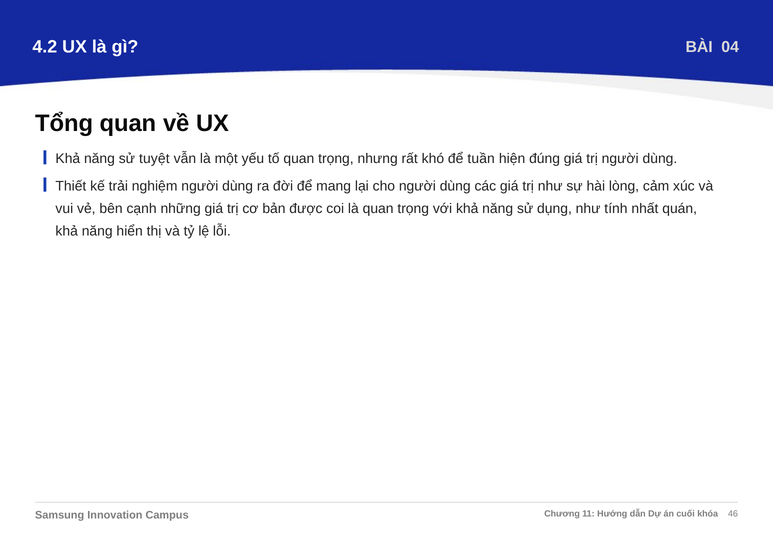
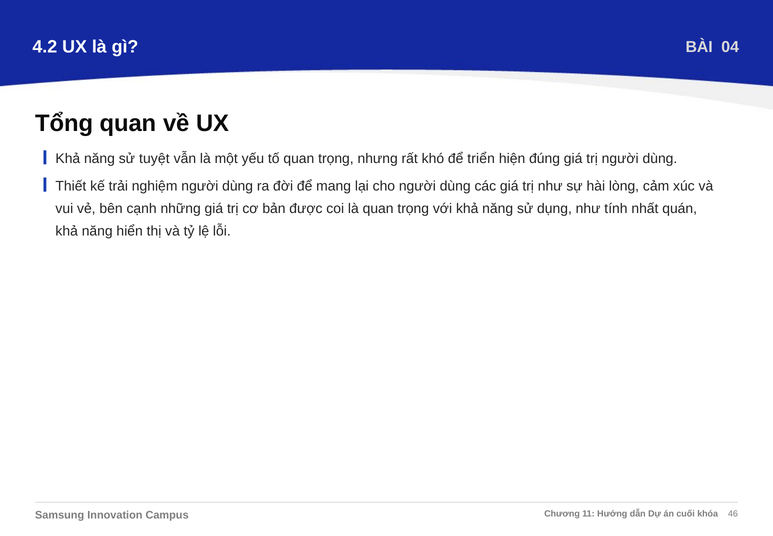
tuần: tuần -> triển
